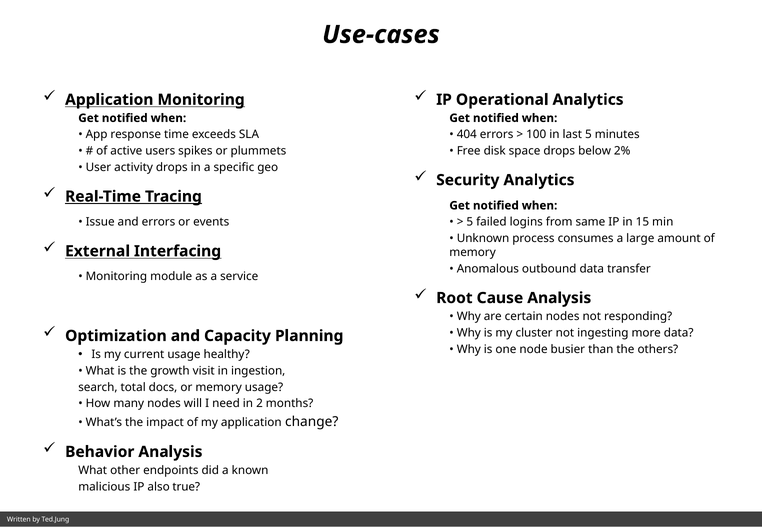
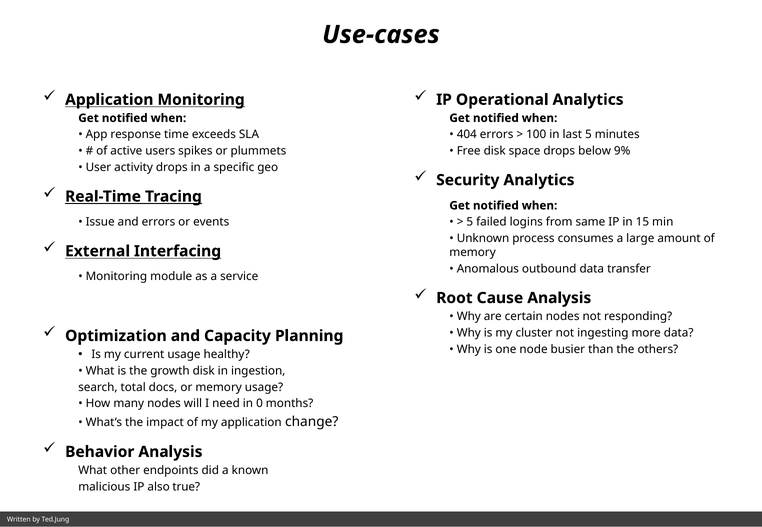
2%: 2% -> 9%
growth visit: visit -> disk
2: 2 -> 0
